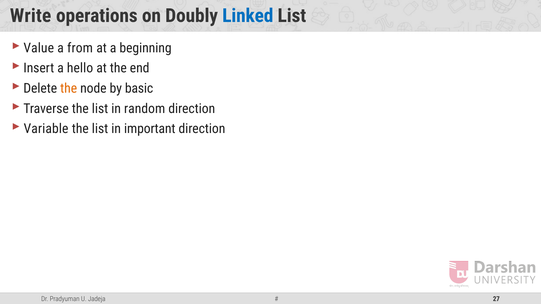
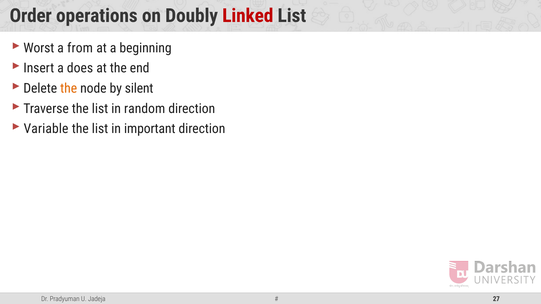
Write: Write -> Order
Linked colour: blue -> red
Value: Value -> Worst
hello: hello -> does
basic: basic -> silent
